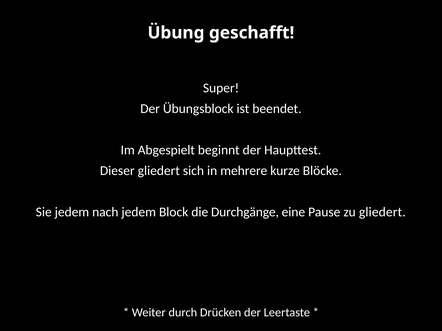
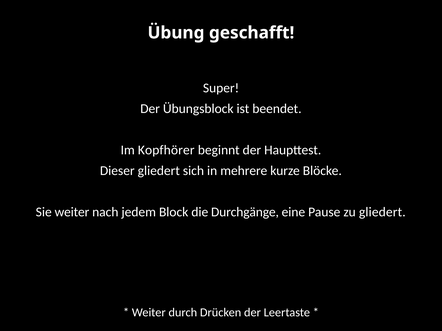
Abgespielt: Abgespielt -> Kopfhörer
Sie jedem: jedem -> weiter
